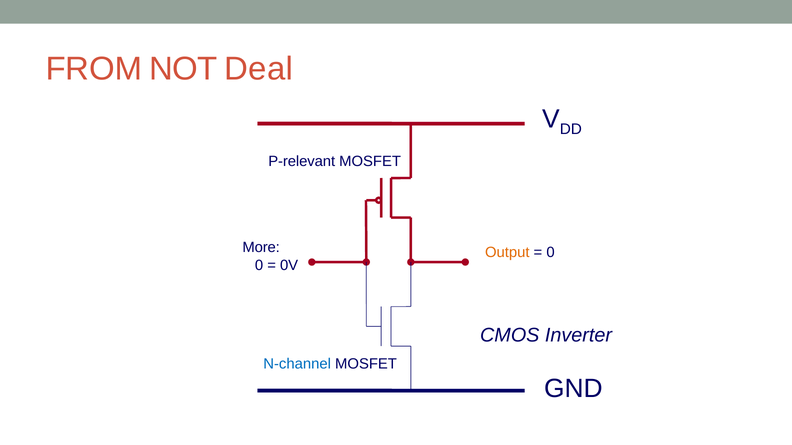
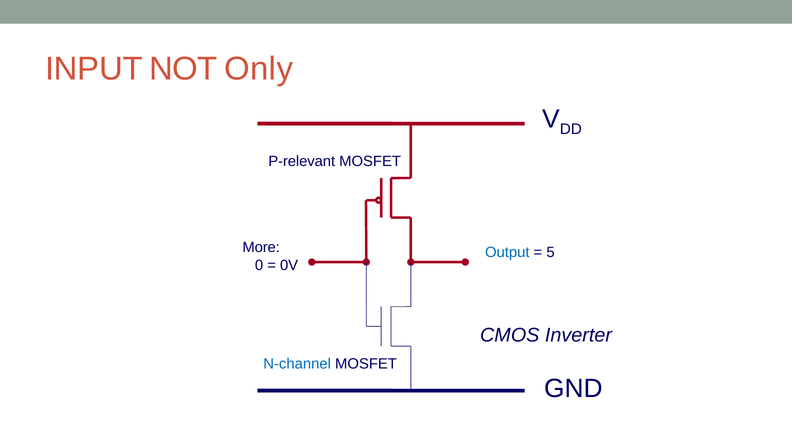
FROM: FROM -> INPUT
Deal: Deal -> Only
Output colour: orange -> blue
0 at (551, 253): 0 -> 5
